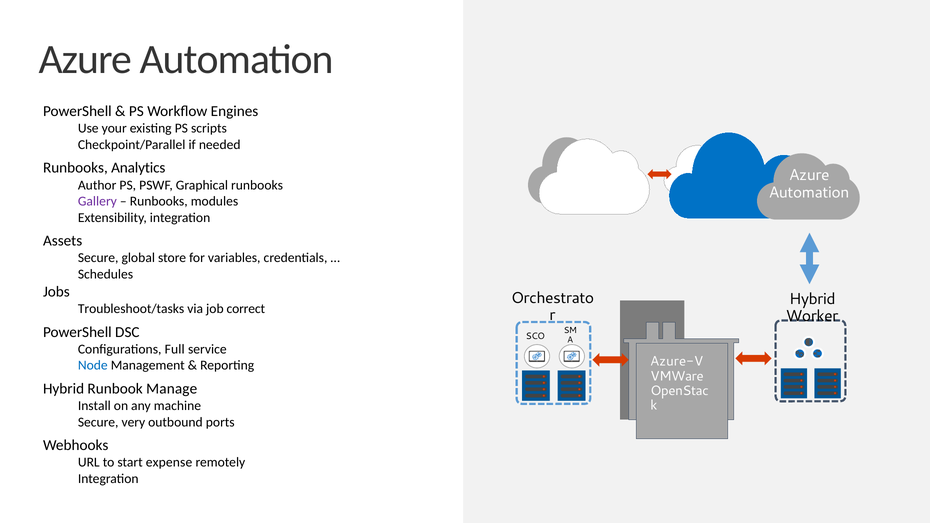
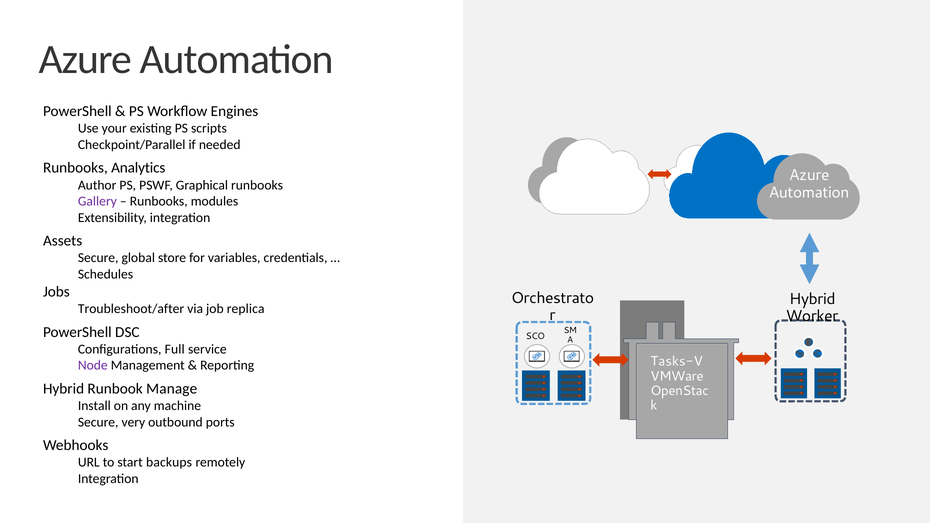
Troubleshoot/tasks: Troubleshoot/tasks -> Troubleshoot/after
correct: correct -> replica
Azure-V: Azure-V -> Tasks-V
Node colour: blue -> purple
expense: expense -> backups
